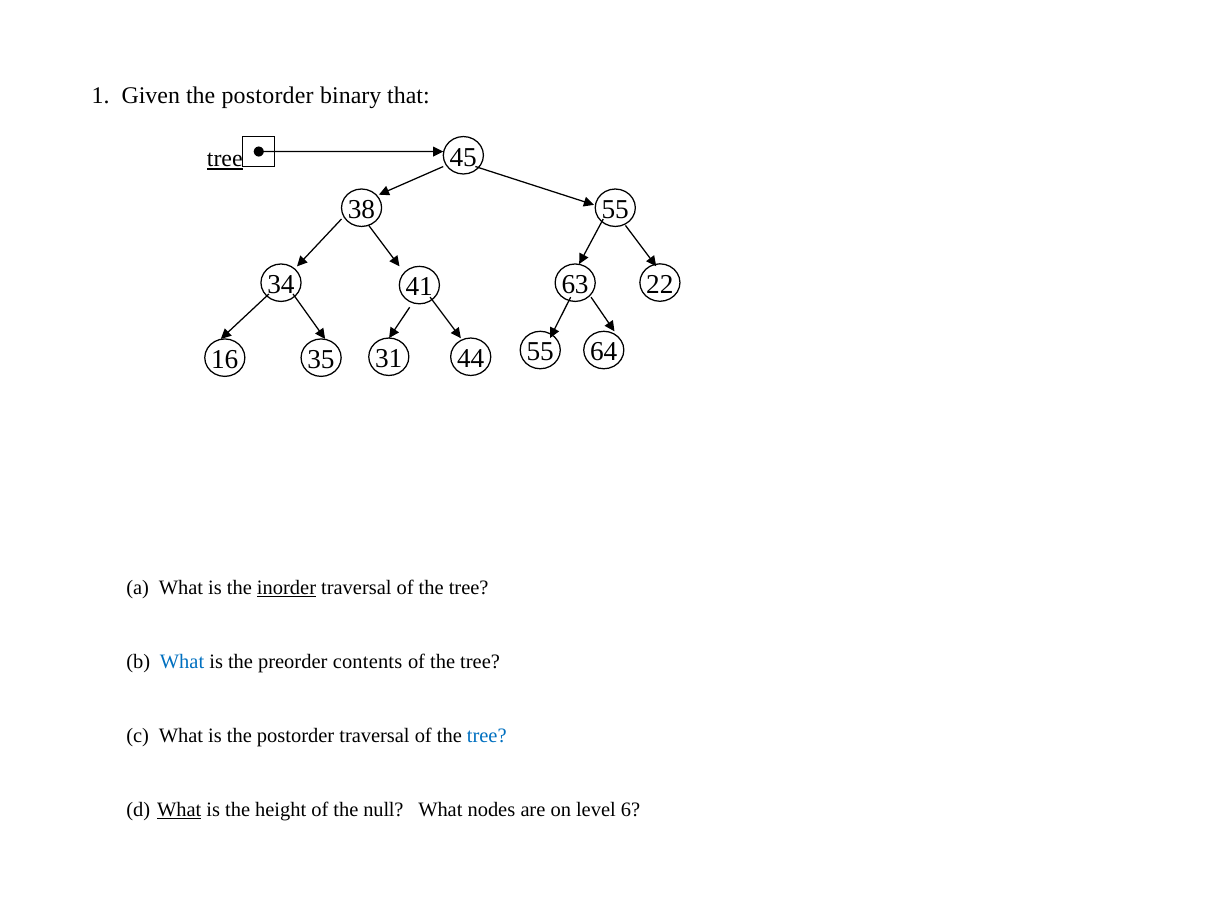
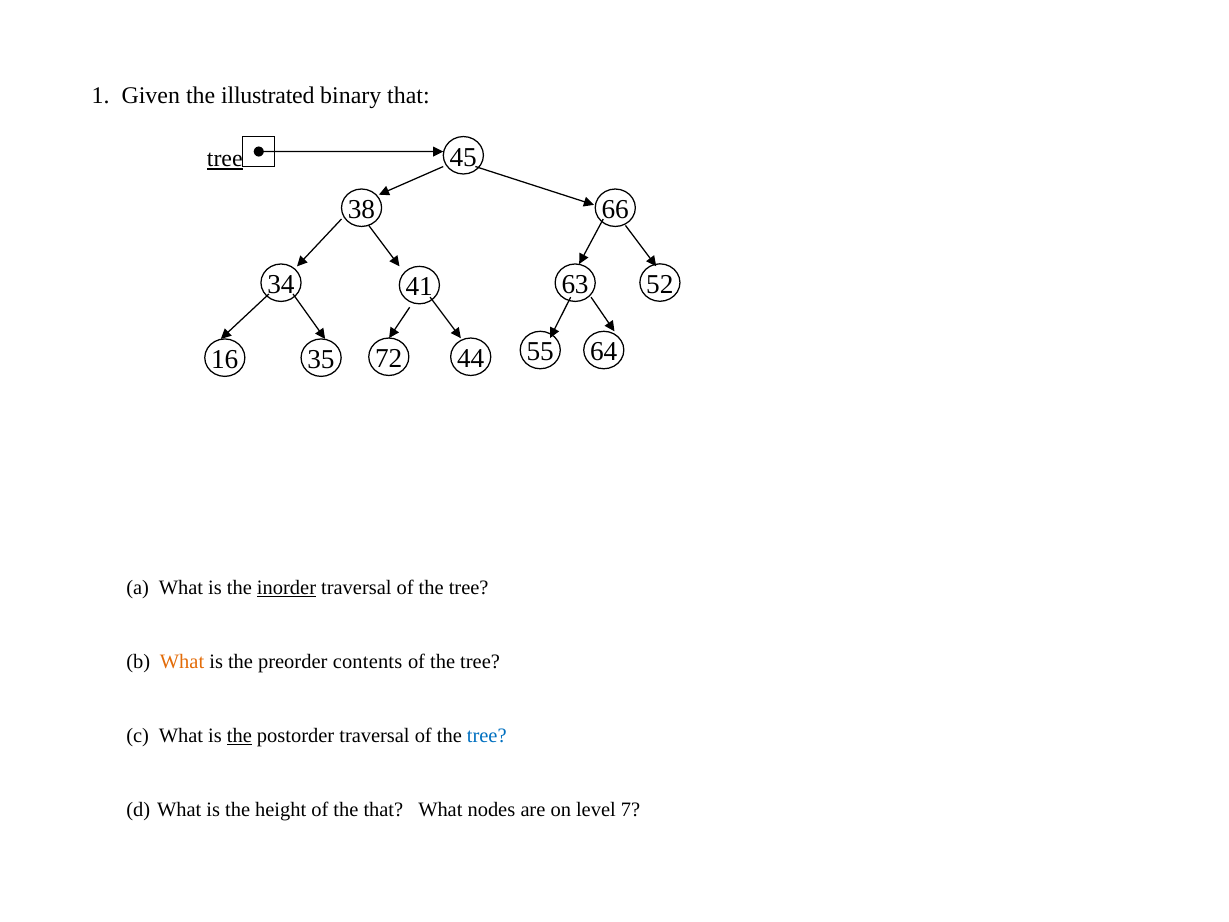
Given the postorder: postorder -> illustrated
38 55: 55 -> 66
22: 22 -> 52
31: 31 -> 72
What at (182, 662) colour: blue -> orange
the at (239, 735) underline: none -> present
What at (179, 809) underline: present -> none
the null: null -> that
6: 6 -> 7
